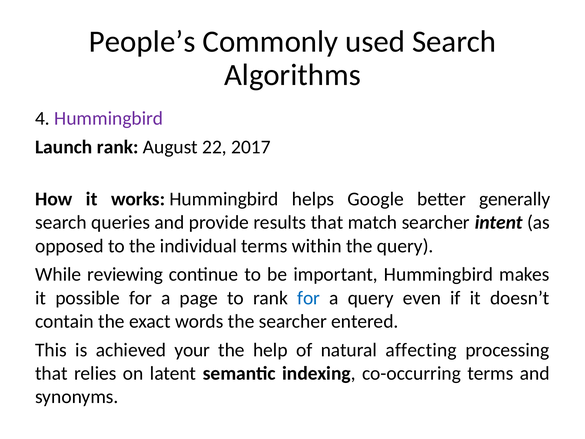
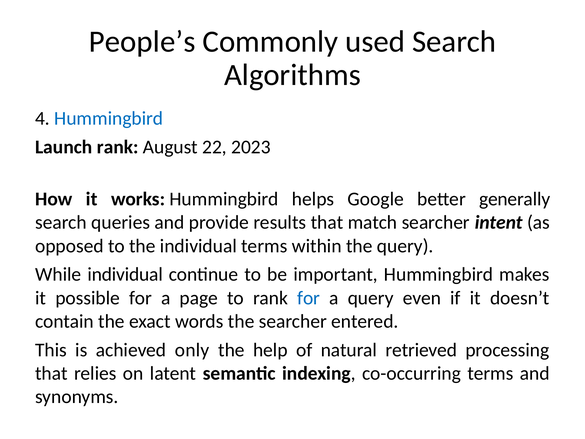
Hummingbird at (109, 118) colour: purple -> blue
2017: 2017 -> 2023
While reviewing: reviewing -> individual
your: your -> only
affecting: affecting -> retrieved
